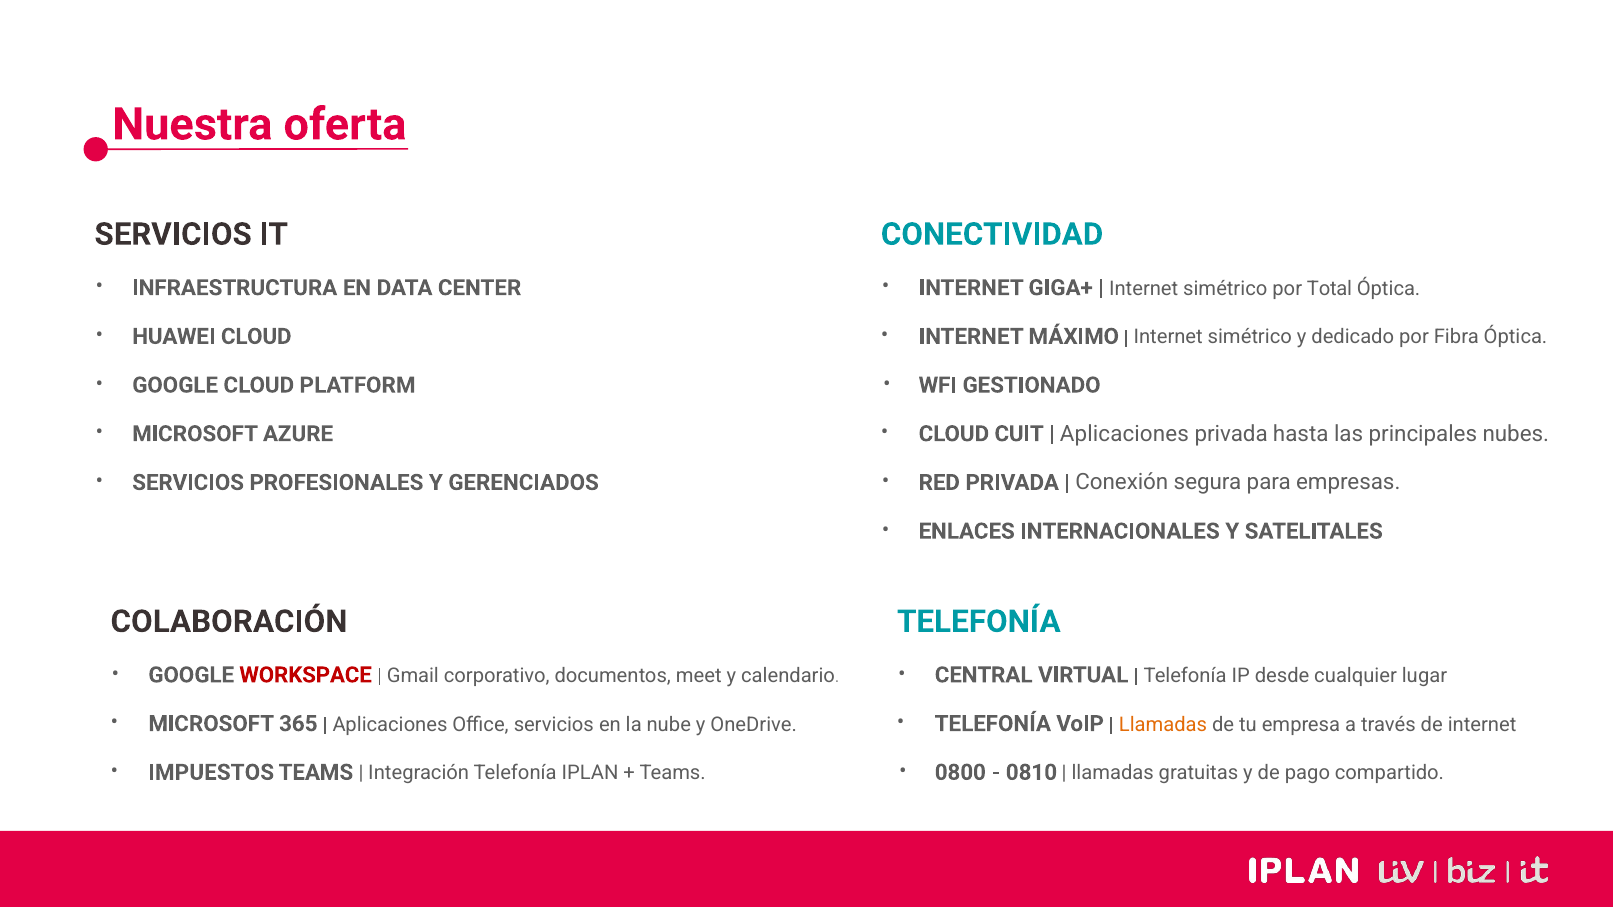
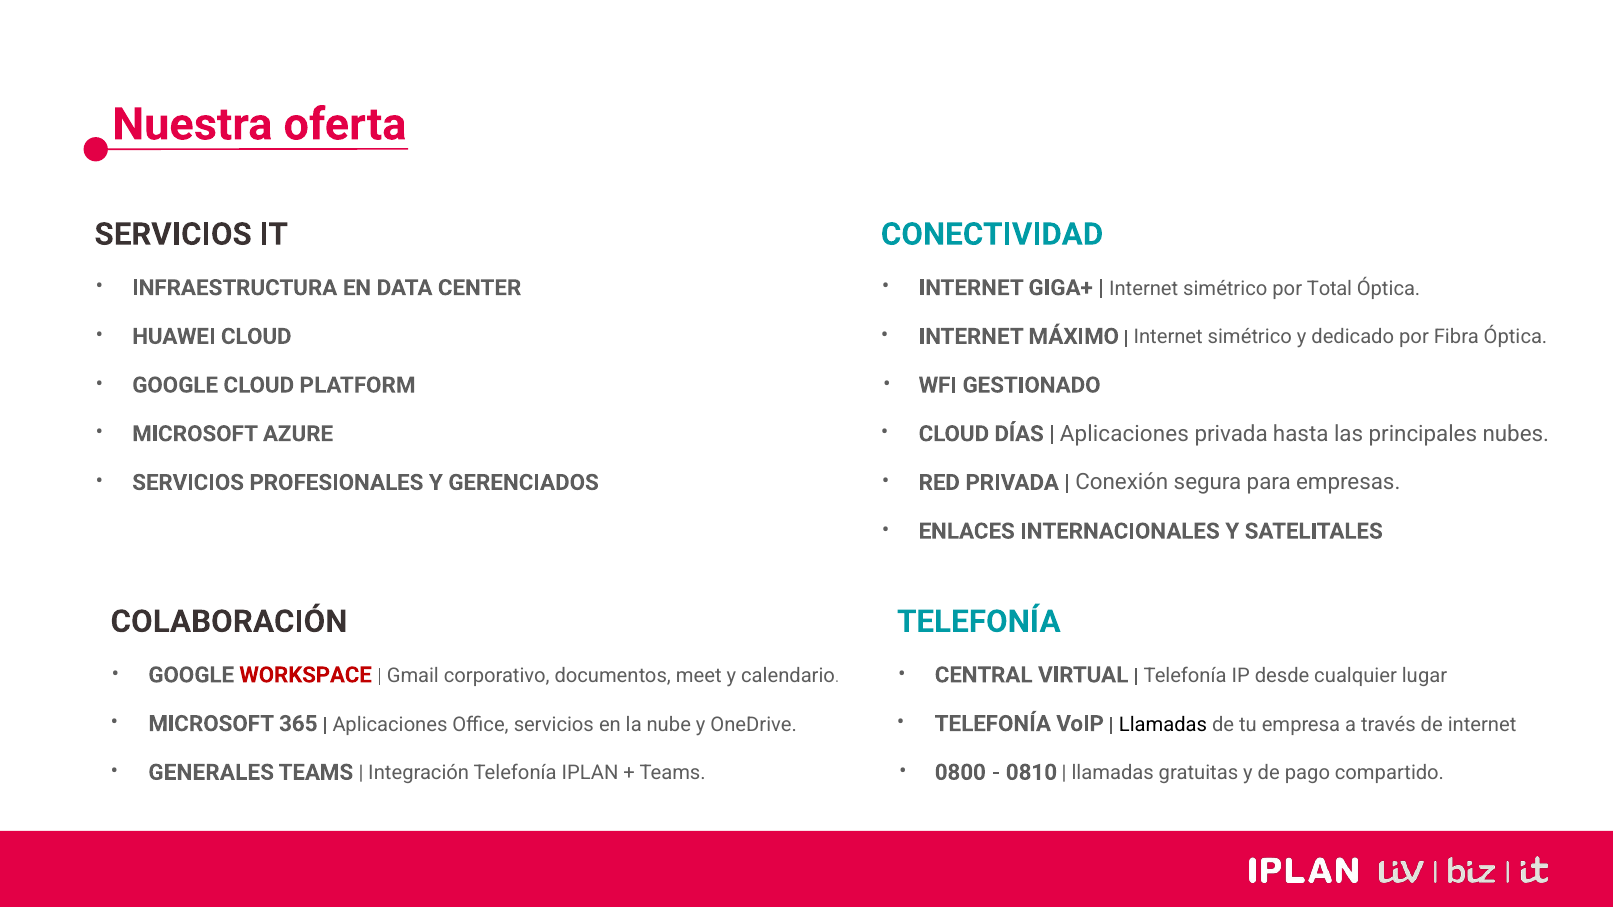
CUIT: CUIT -> DÍAS
Llamadas at (1163, 725) colour: orange -> black
IMPUESTOS: IMPUESTOS -> GENERALES
